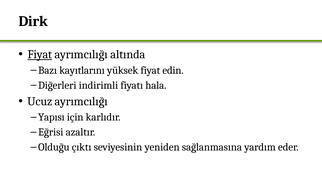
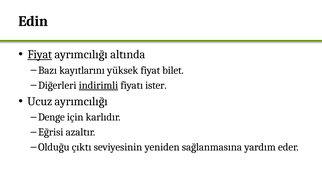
Dirk: Dirk -> Edin
edin: edin -> bilet
indirimli underline: none -> present
hala: hala -> ister
Yapısı: Yapısı -> Denge
